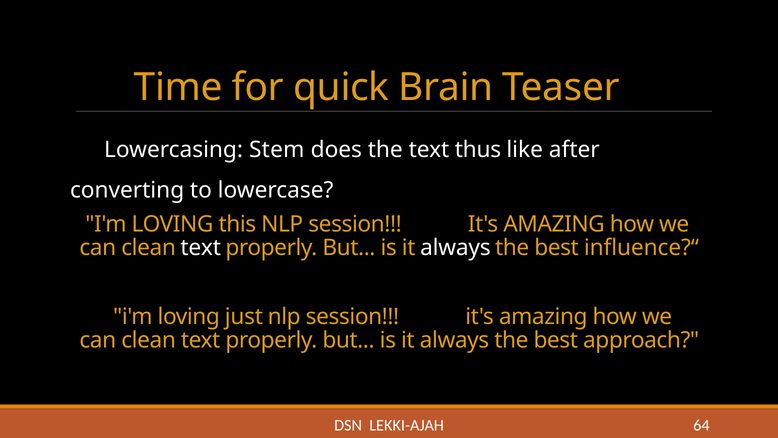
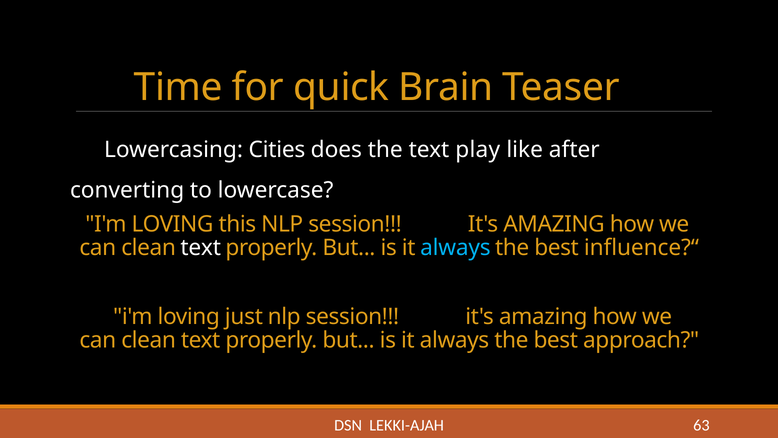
Stem: Stem -> Cities
thus: thus -> play
always at (455, 247) colour: white -> light blue
64: 64 -> 63
